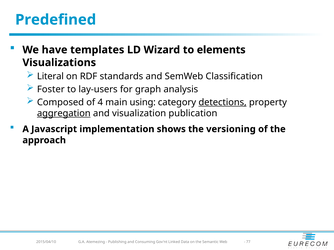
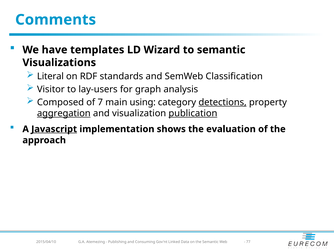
Predefined: Predefined -> Comments
to elements: elements -> semantic
Foster: Foster -> Visitor
4: 4 -> 7
publication underline: none -> present
Javascript underline: none -> present
versioning: versioning -> evaluation
